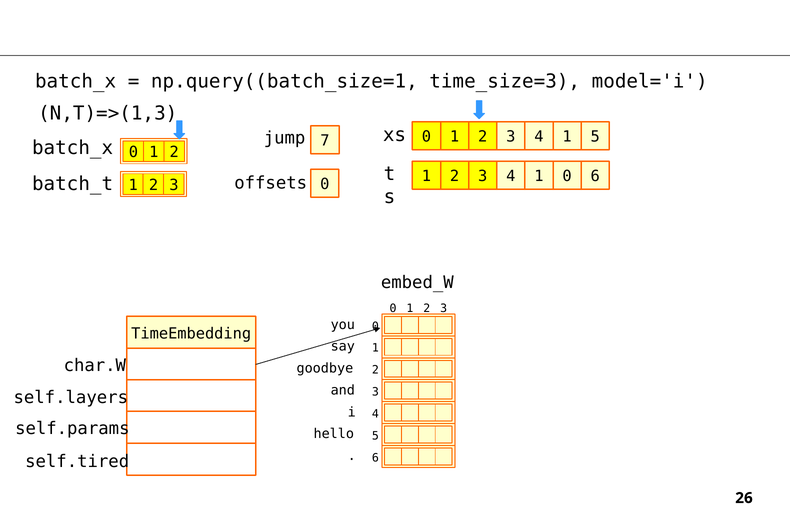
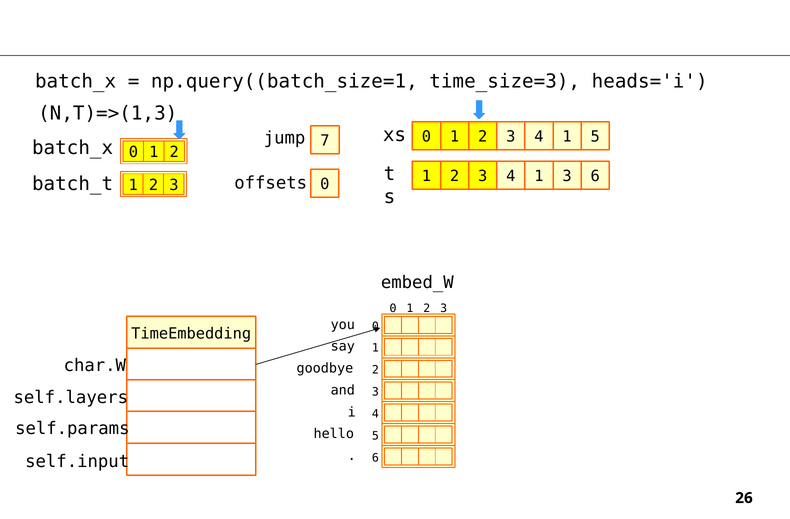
model='i: model='i -> heads='i
1 0: 0 -> 3
self.tired: self.tired -> self.input
